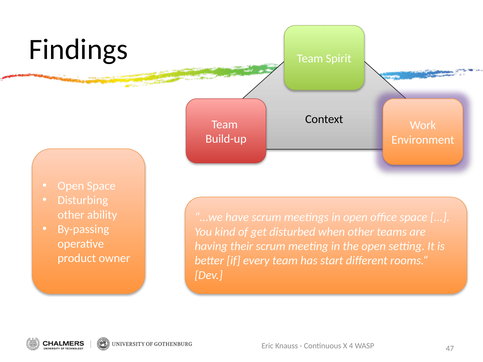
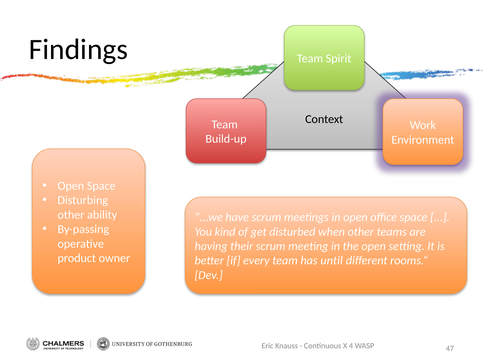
start: start -> until
